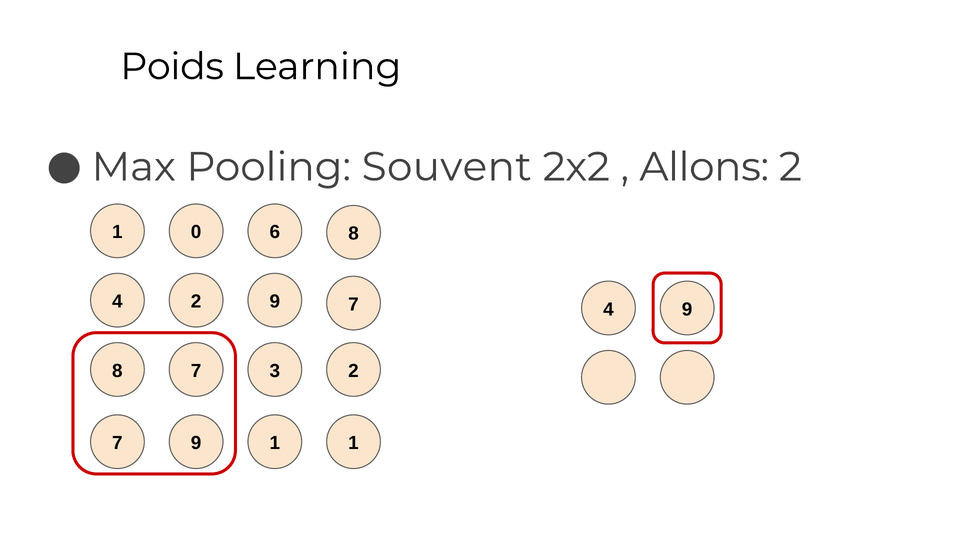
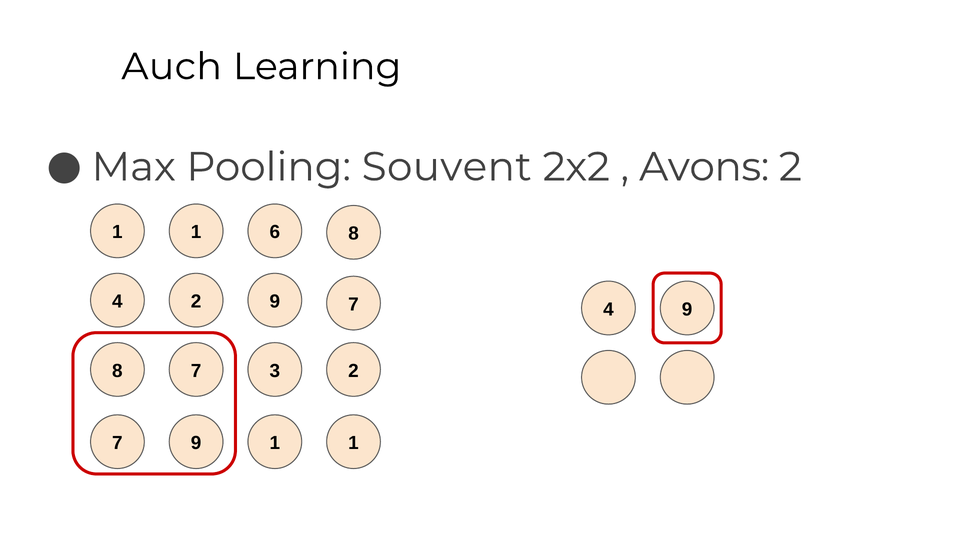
Poids: Poids -> Auch
Allons: Allons -> Avons
0 at (196, 232): 0 -> 1
